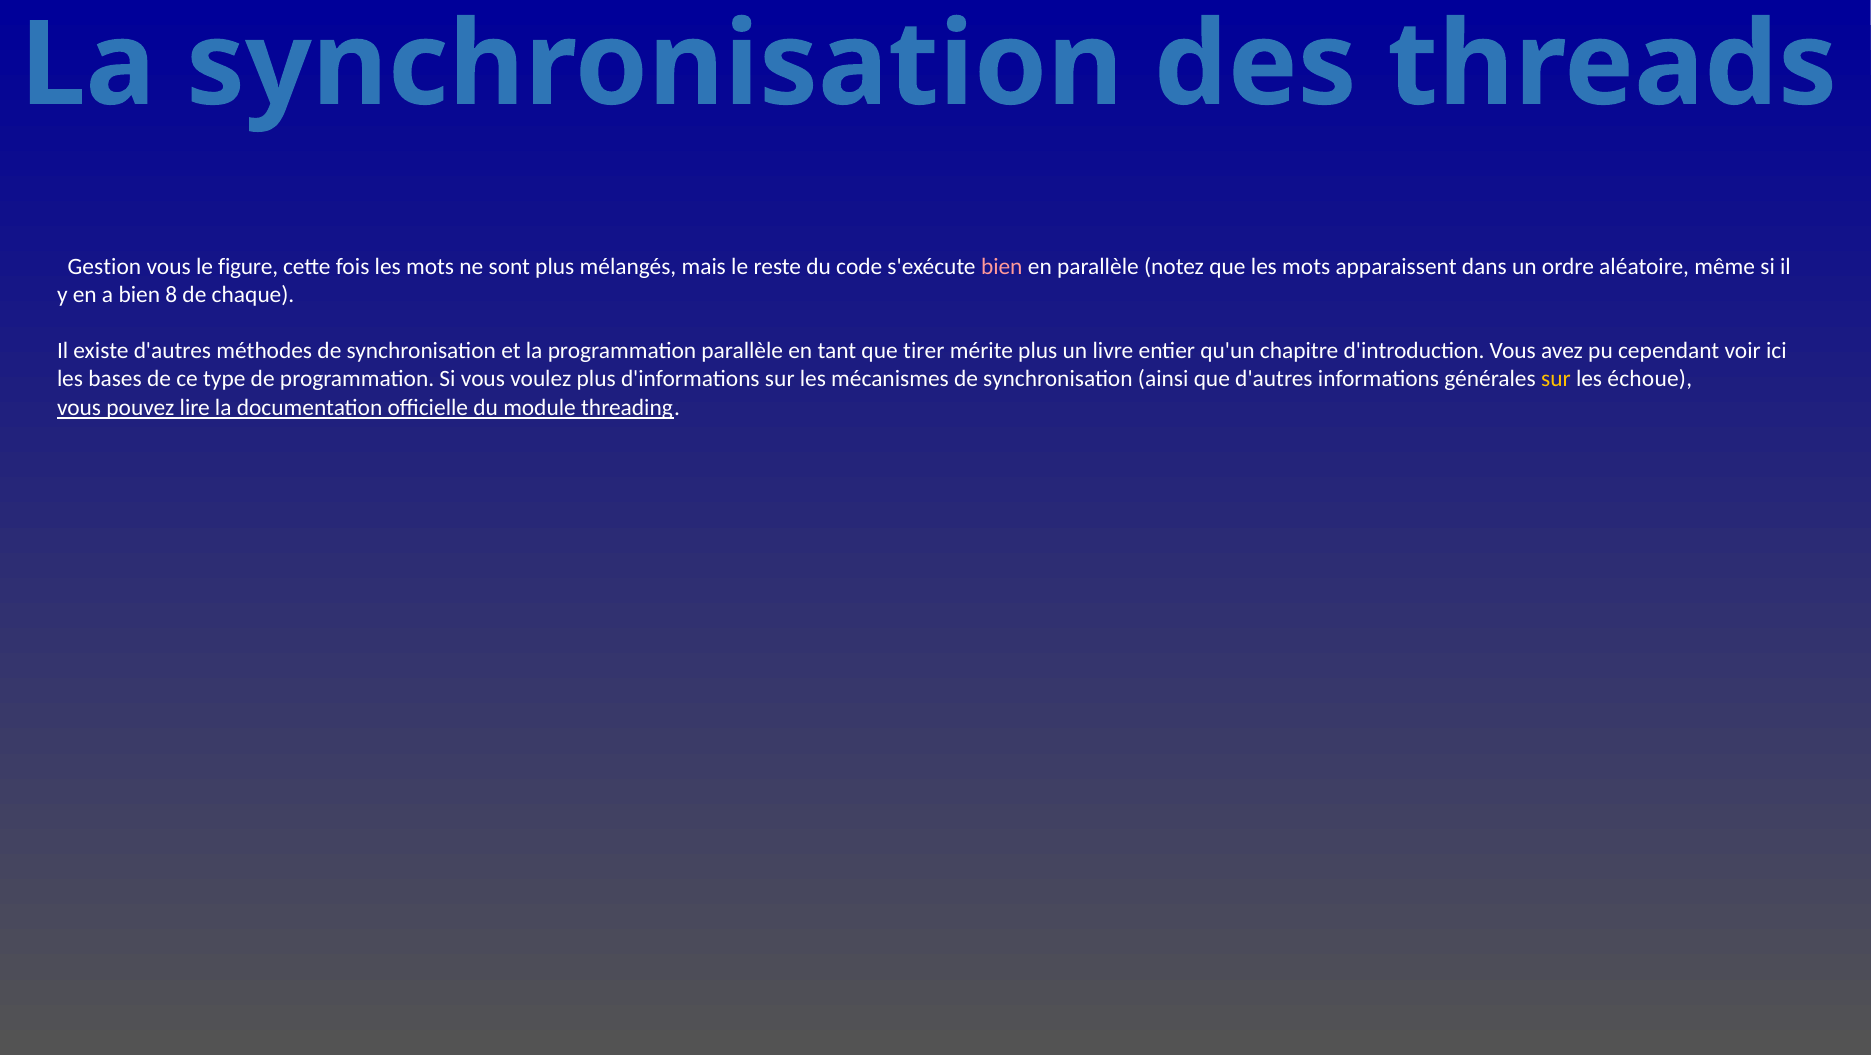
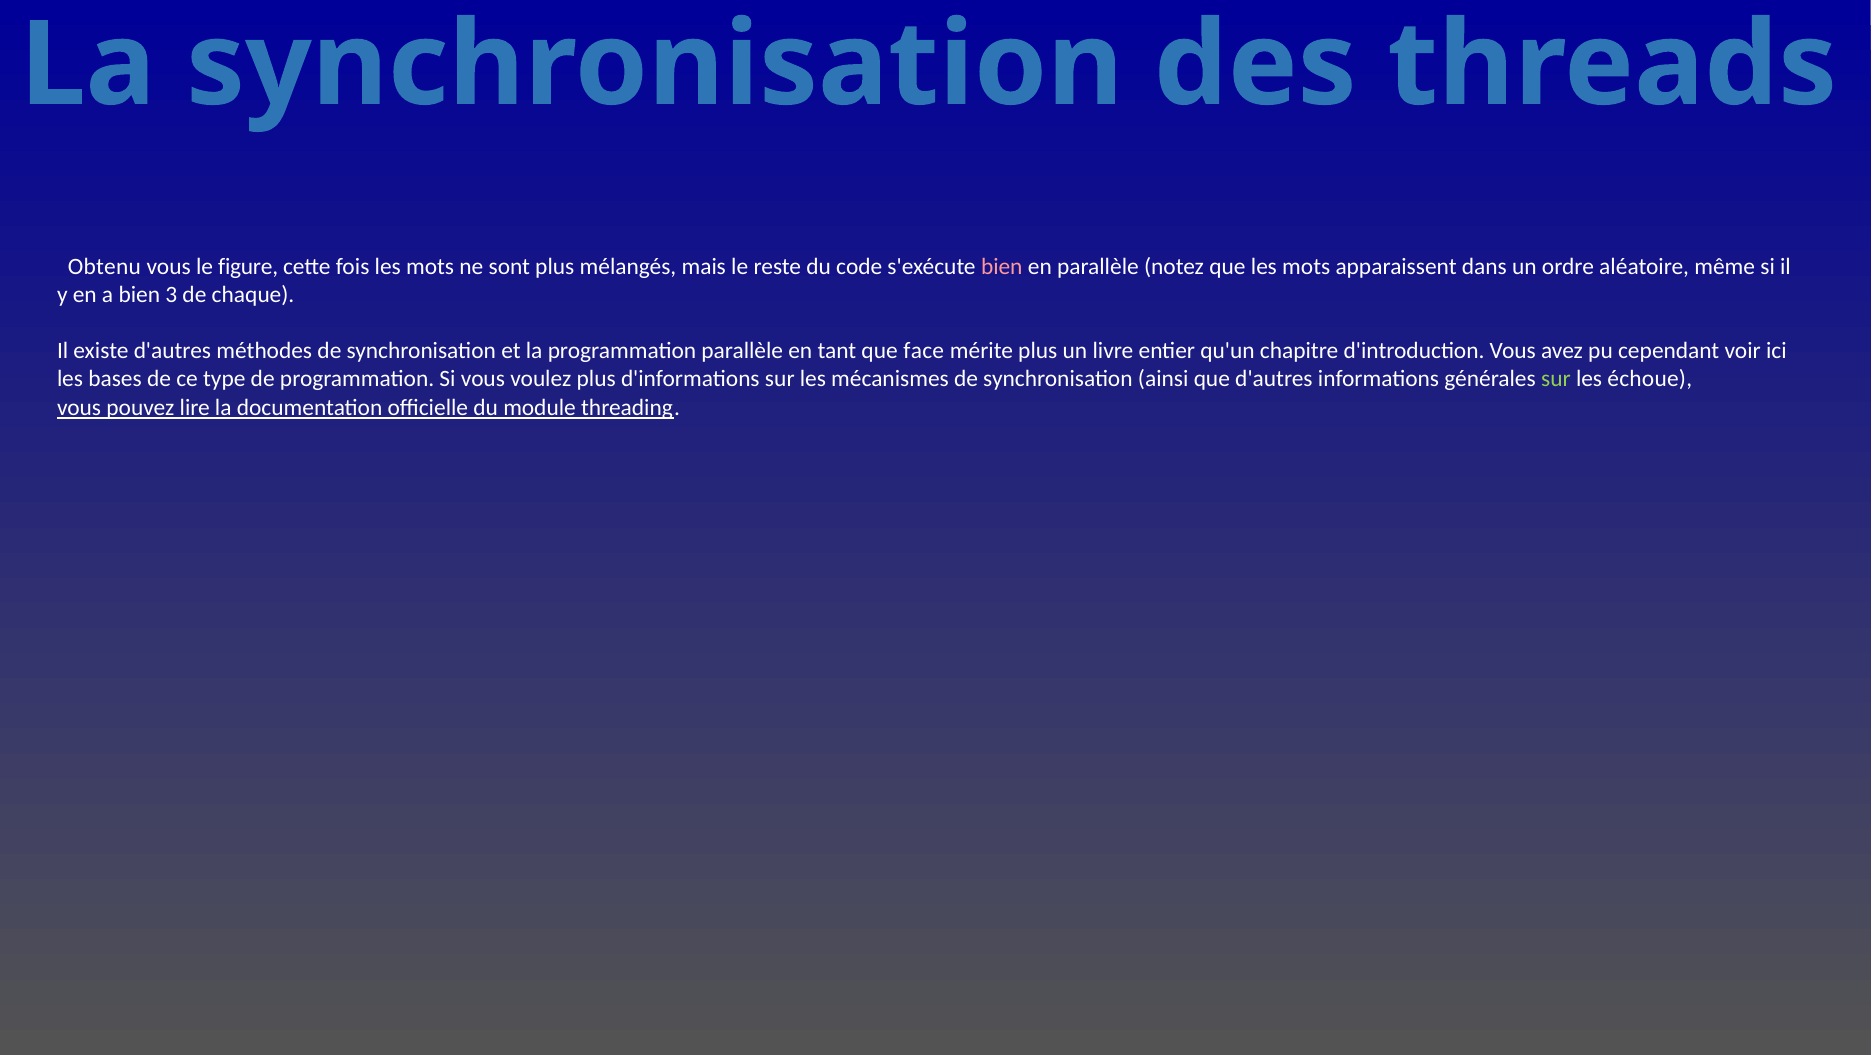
Gestion: Gestion -> Obtenu
8: 8 -> 3
tirer: tirer -> face
sur at (1556, 379) colour: yellow -> light green
